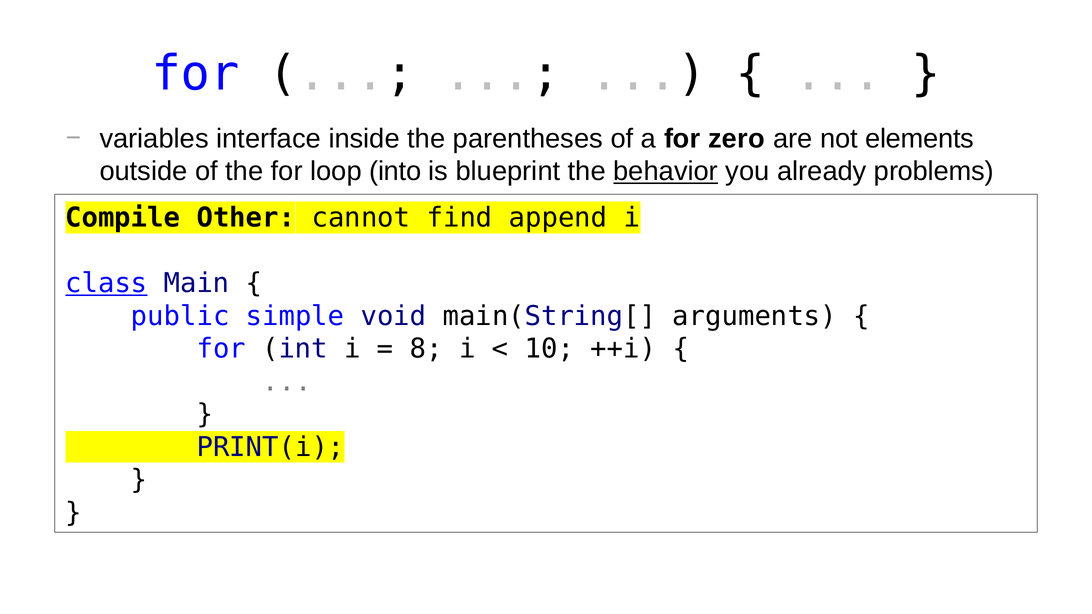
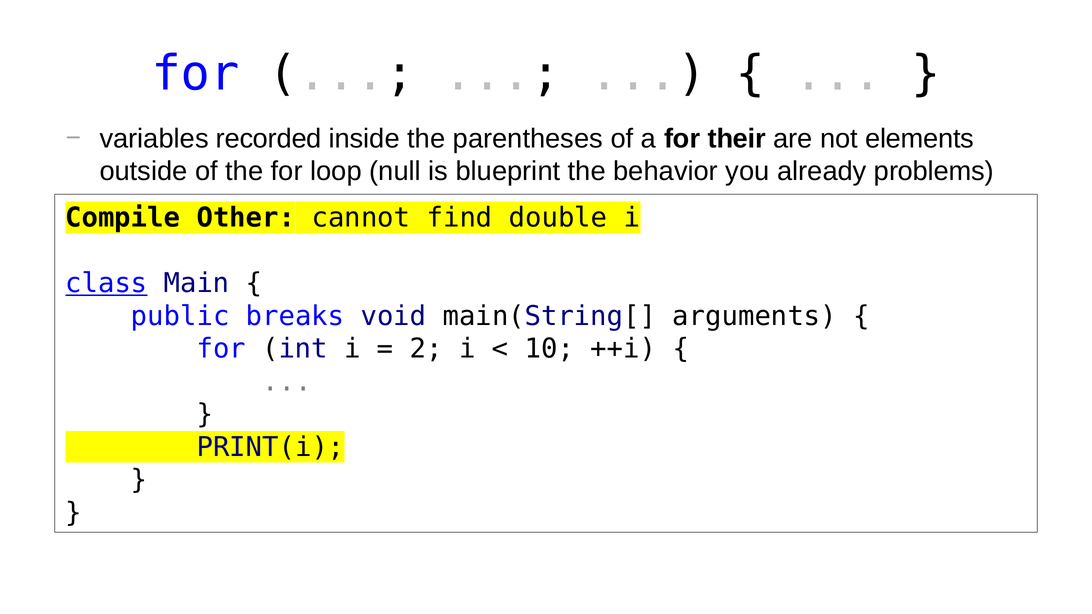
interface: interface -> recorded
zero: zero -> their
into: into -> null
behavior underline: present -> none
append: append -> double
simple: simple -> breaks
8: 8 -> 2
